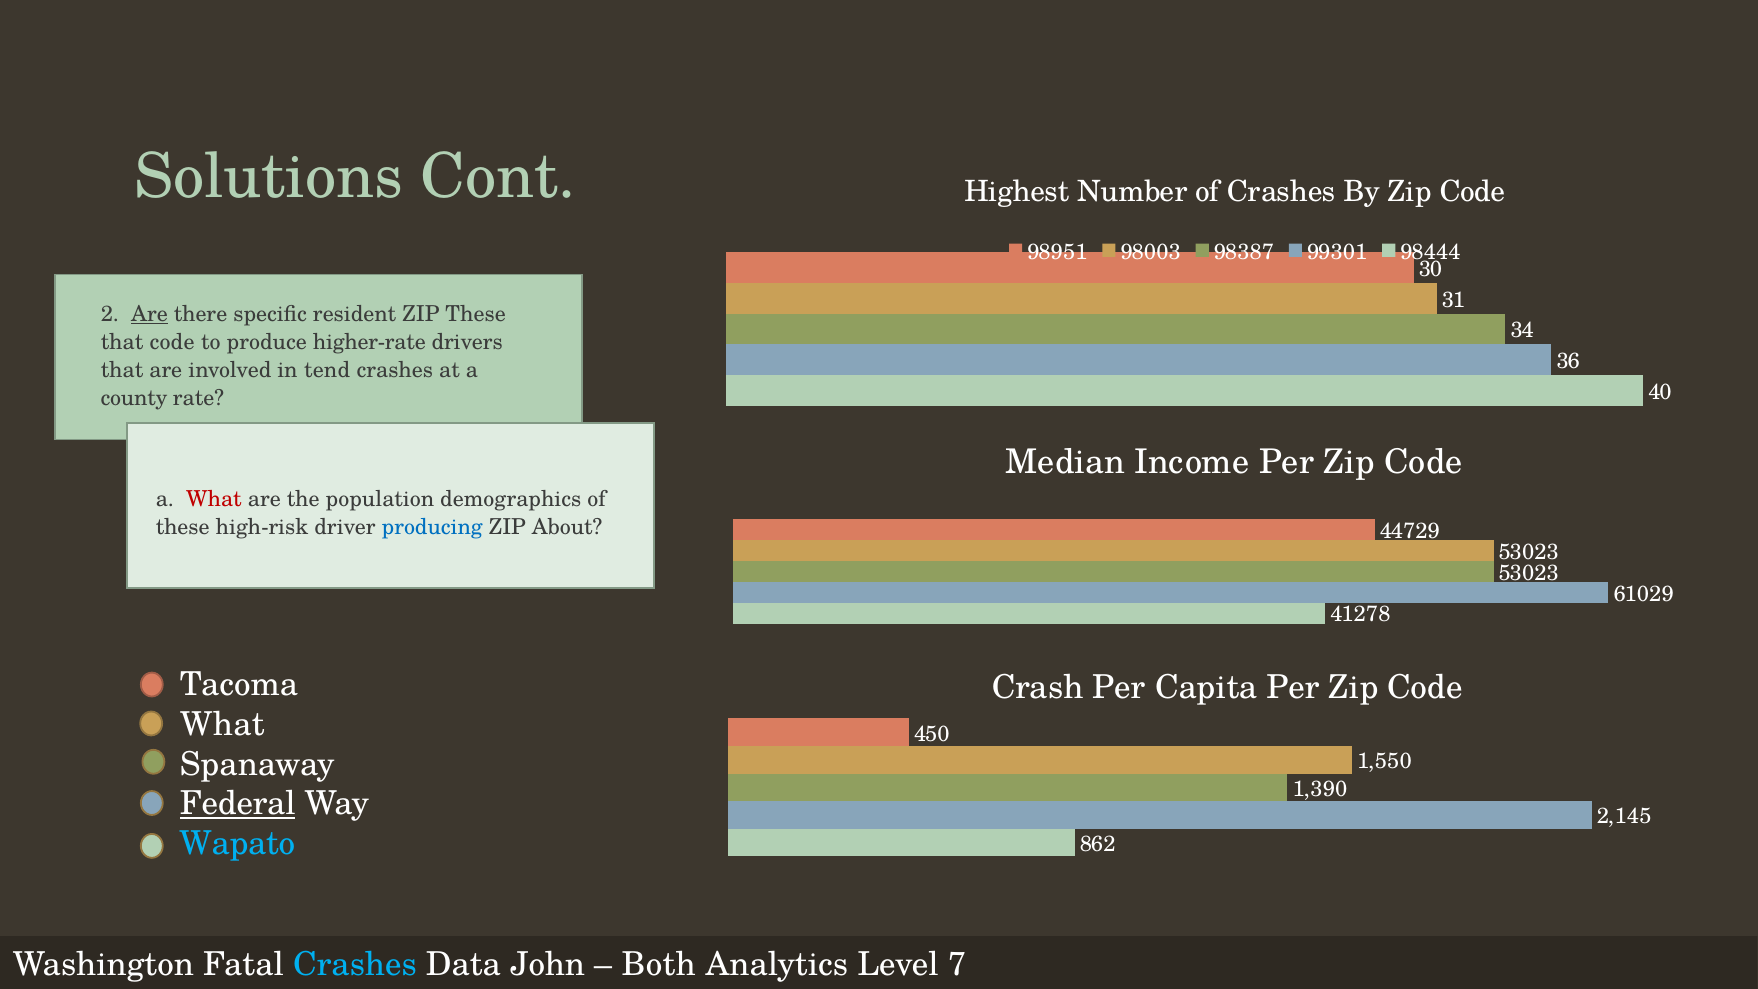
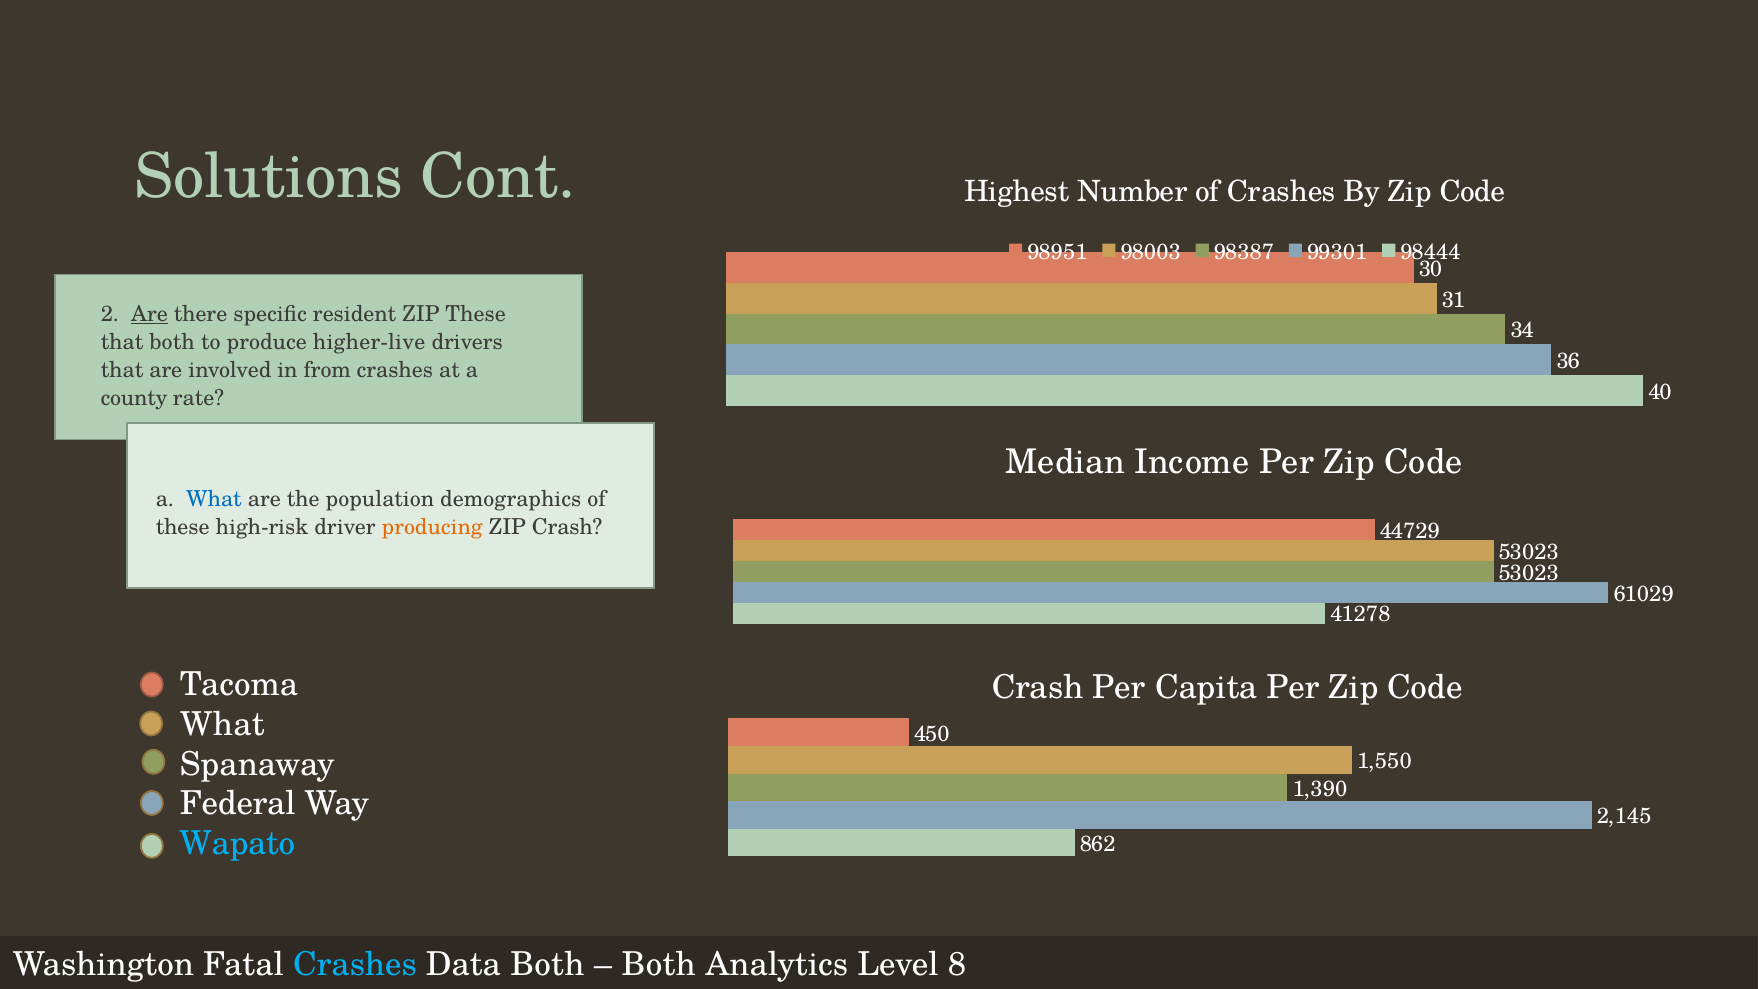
that code: code -> both
higher-rate: higher-rate -> higher-live
tend: tend -> from
What at (214, 499) colour: red -> blue
producing colour: blue -> orange
ZIP About: About -> Crash
Federal underline: present -> none
Data John: John -> Both
7: 7 -> 8
